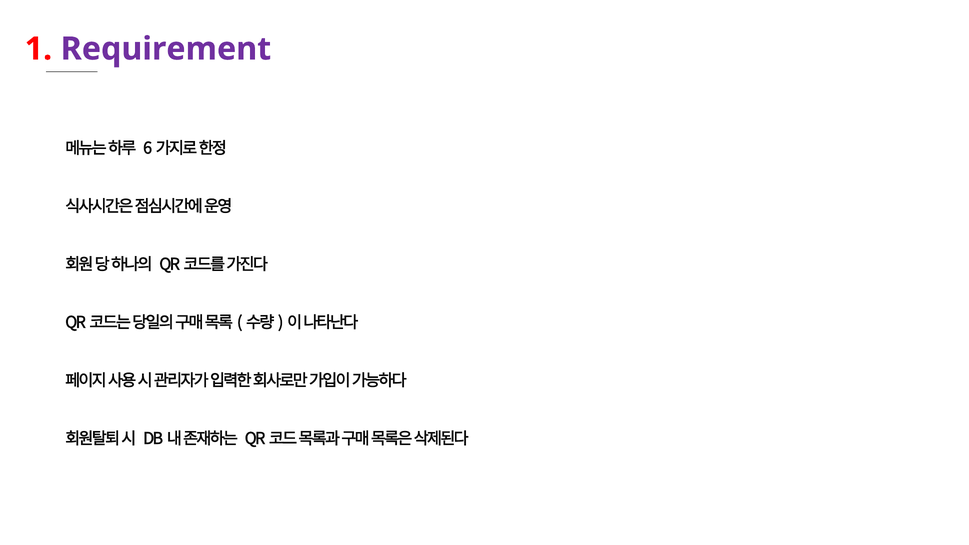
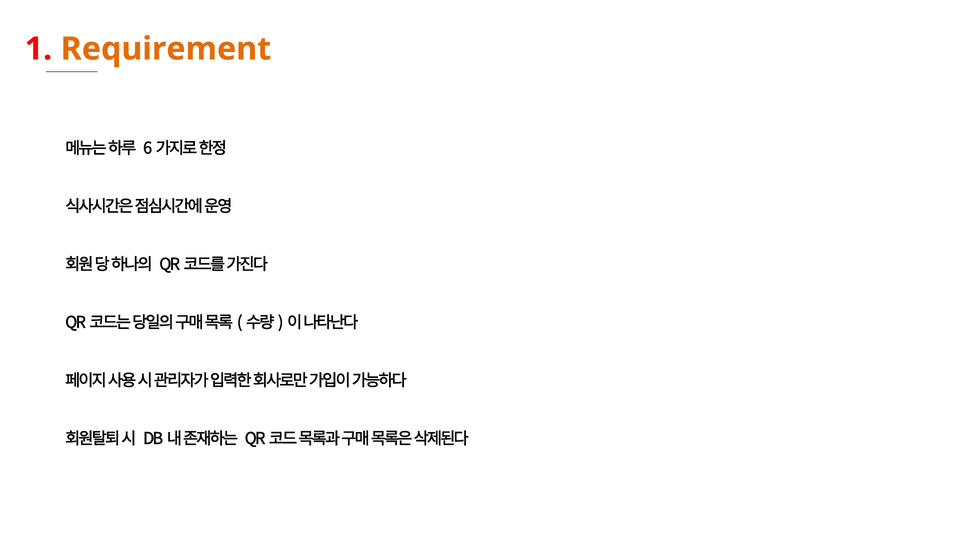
Requirement colour: purple -> orange
